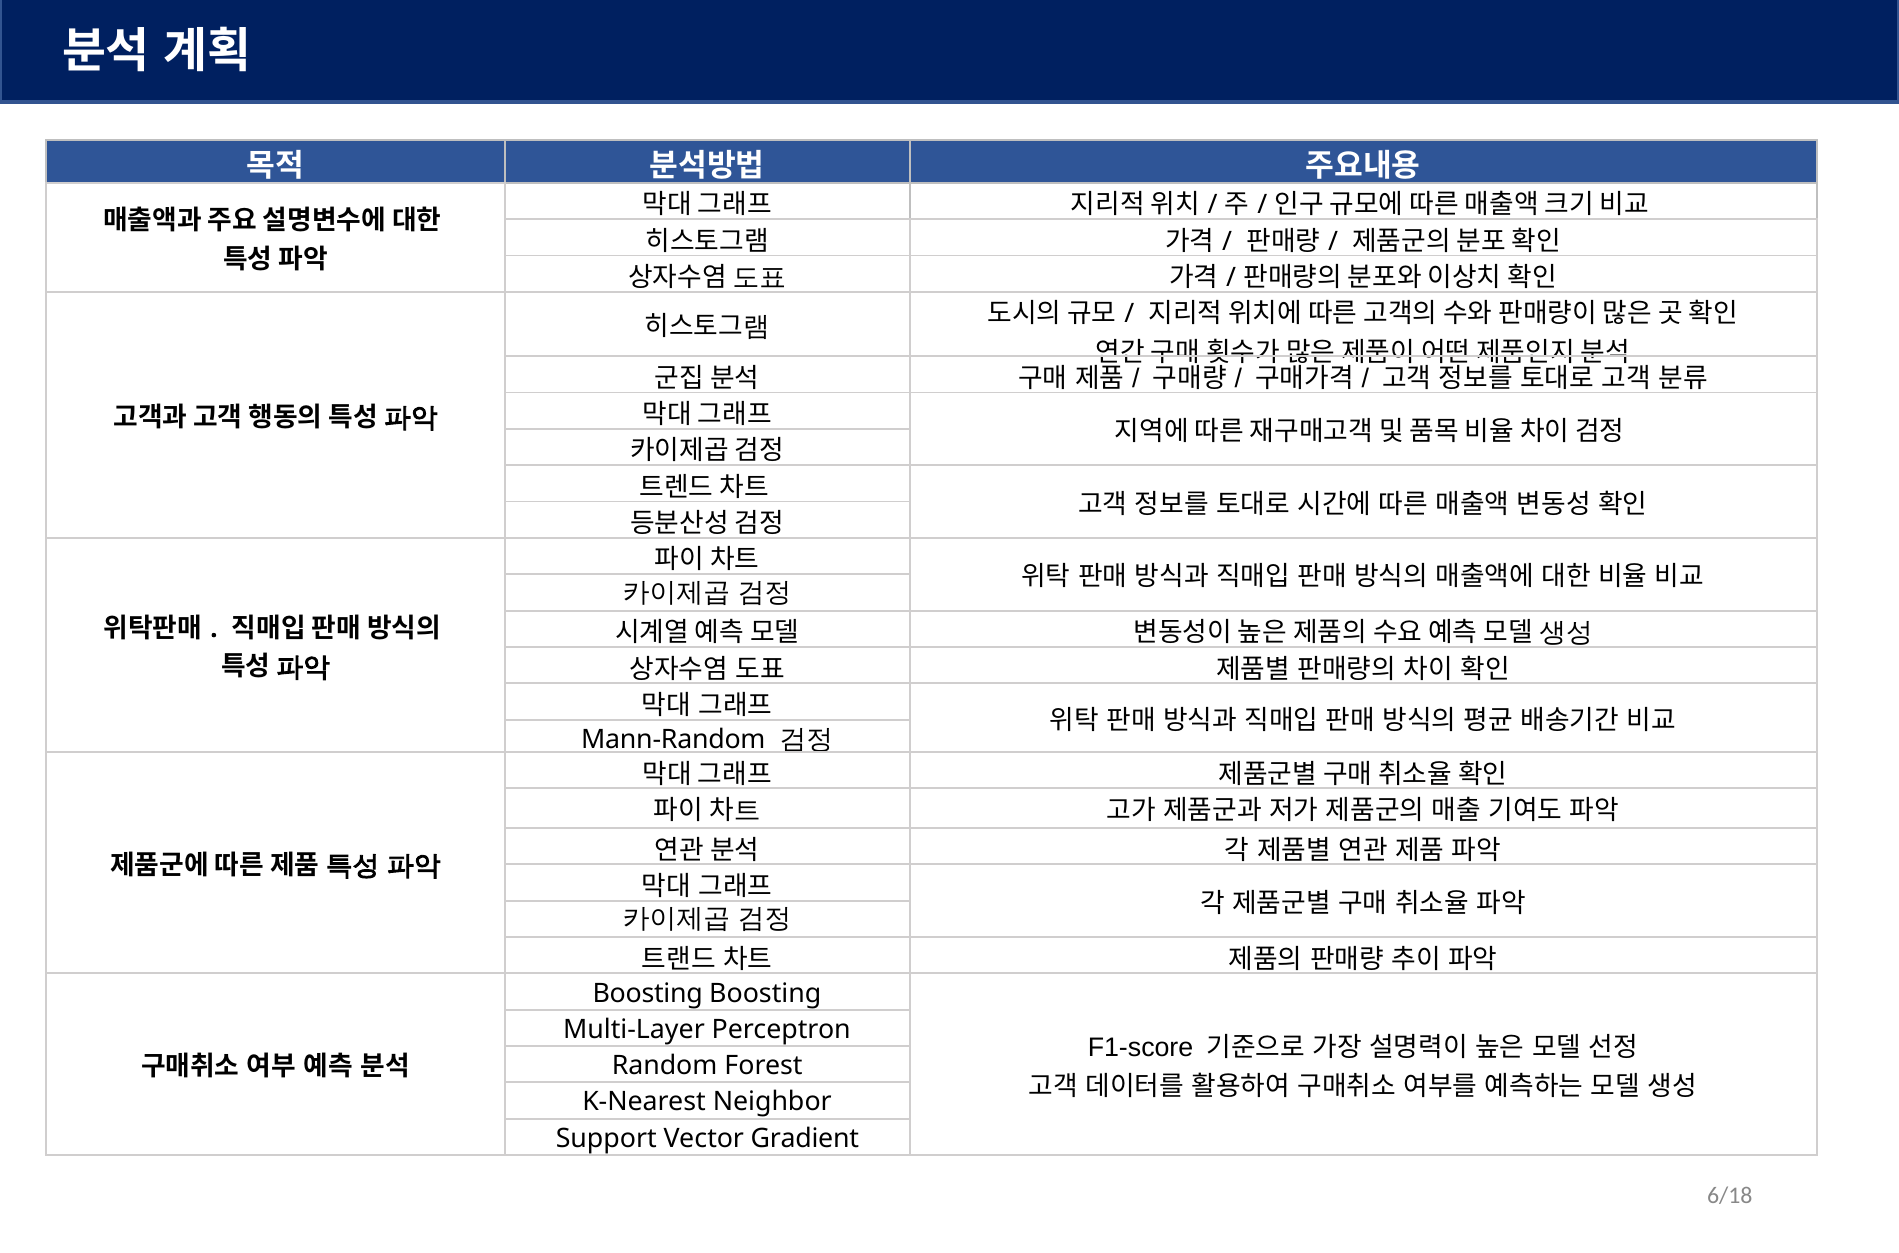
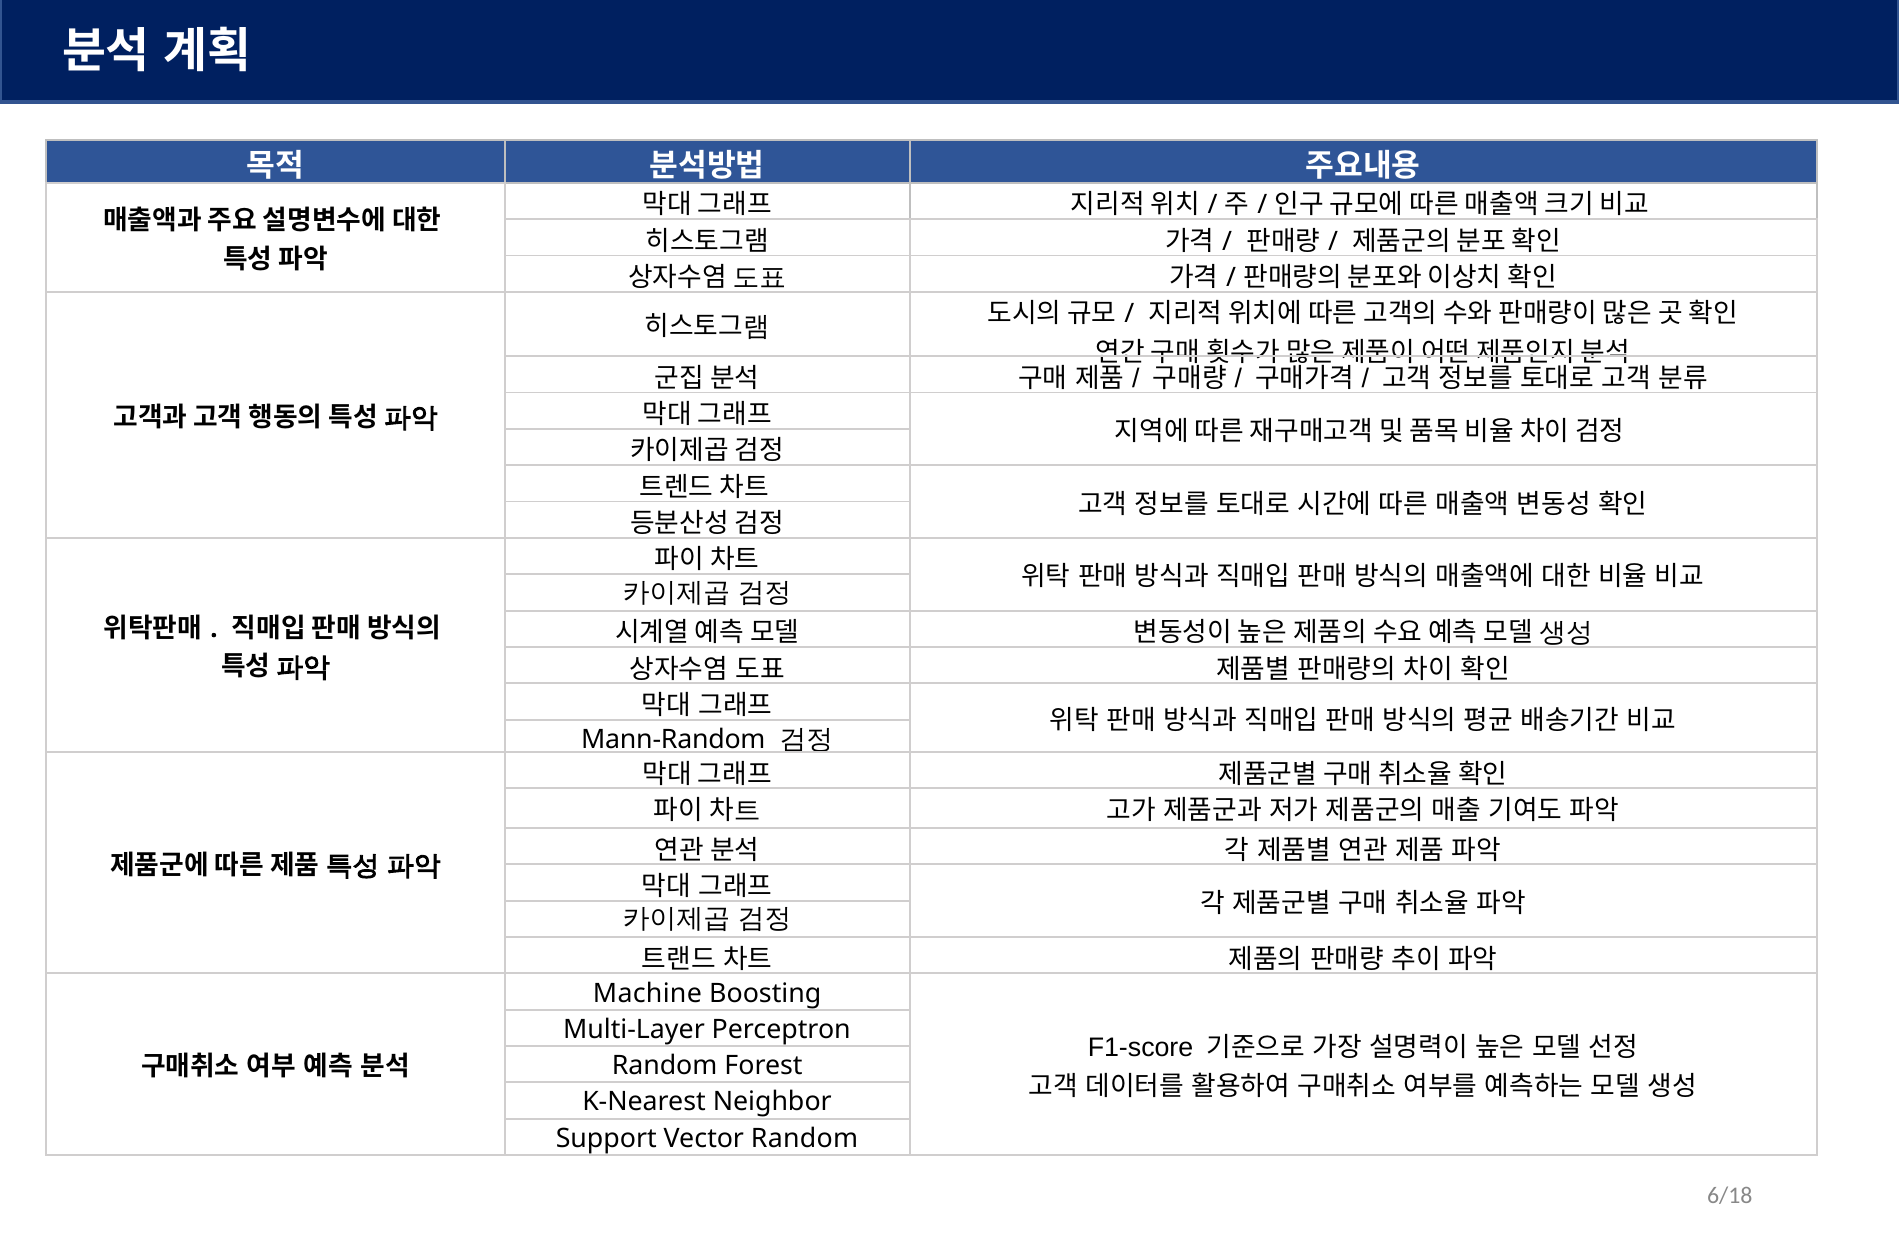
Boosting at (648, 993): Boosting -> Machine
Vector Gradient: Gradient -> Random
